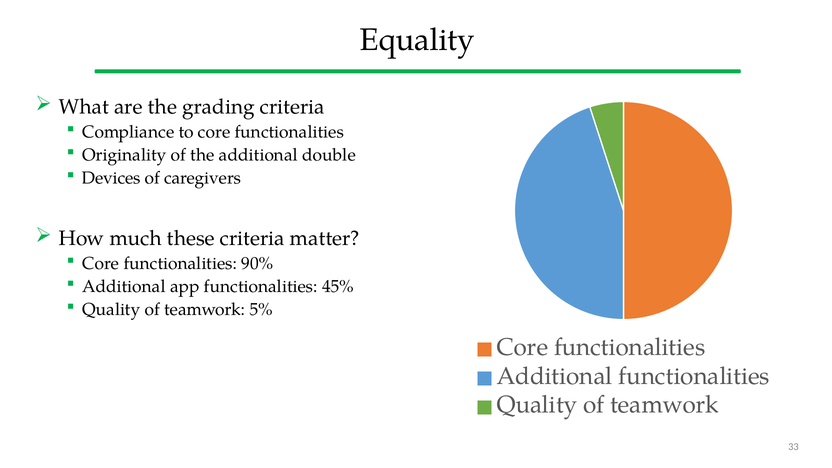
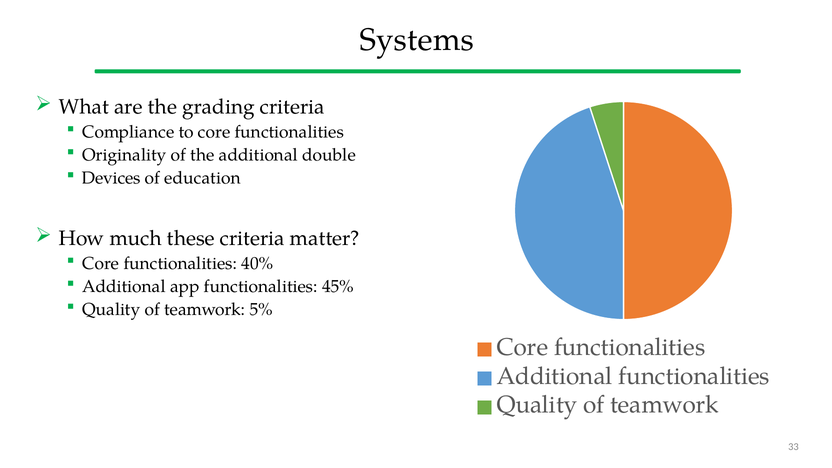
Equality: Equality -> Systems
caregivers: caregivers -> education
90%: 90% -> 40%
